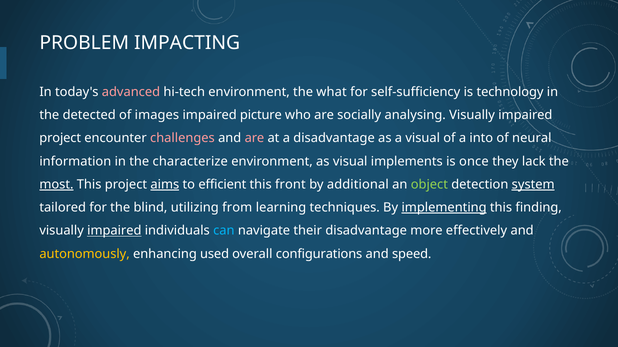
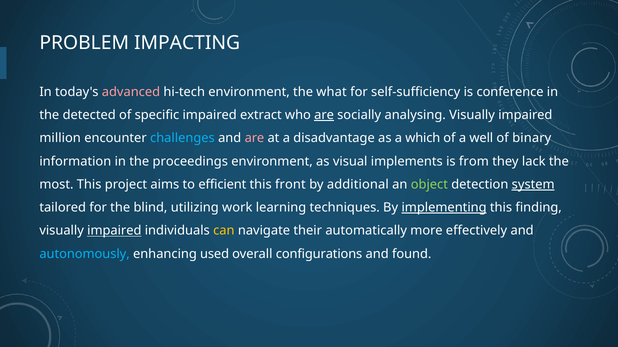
technology: technology -> conference
images: images -> specific
picture: picture -> extract
are at (324, 115) underline: none -> present
project at (60, 138): project -> million
challenges colour: pink -> light blue
a visual: visual -> which
into: into -> well
neural: neural -> binary
characterize: characterize -> proceedings
once: once -> from
most underline: present -> none
aims underline: present -> none
from: from -> work
can colour: light blue -> yellow
their disadvantage: disadvantage -> automatically
autonomously colour: yellow -> light blue
speed: speed -> found
